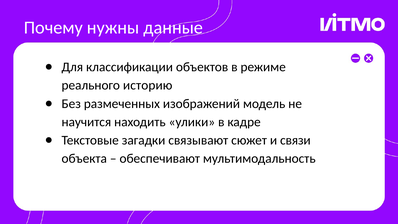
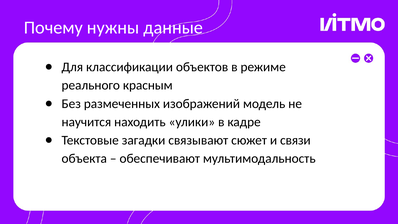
историю: историю -> красным
